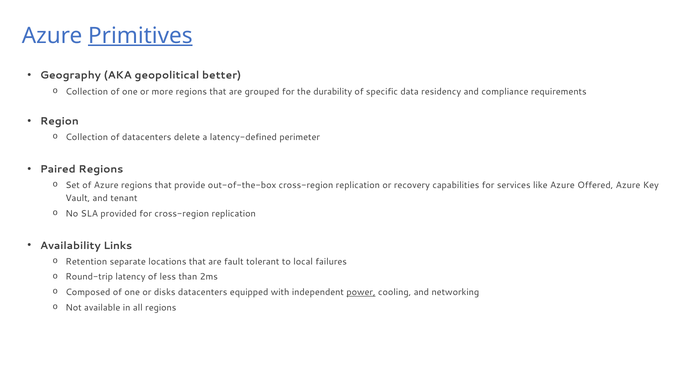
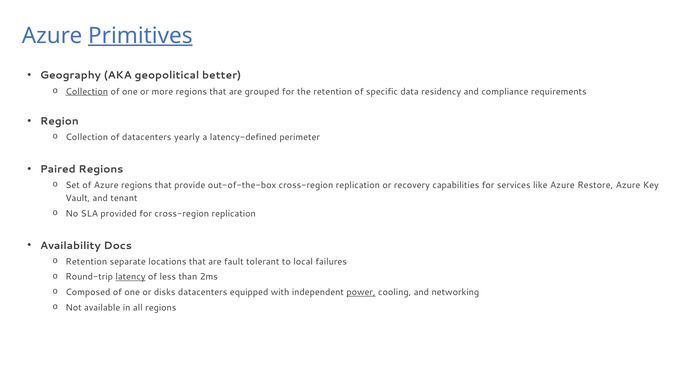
Collection at (87, 92) underline: none -> present
the durability: durability -> retention
delete: delete -> yearly
Offered: Offered -> Restore
Links: Links -> Docs
latency underline: none -> present
